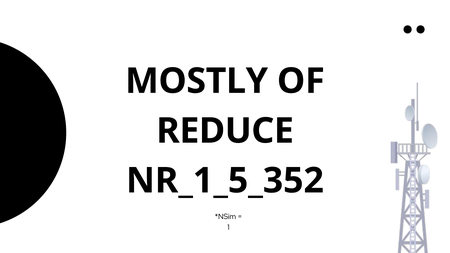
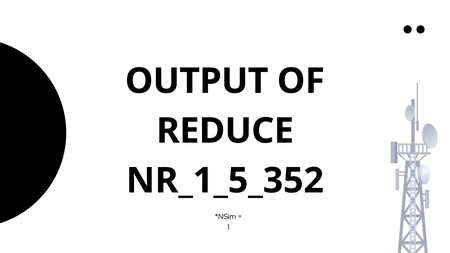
MOSTLY: MOSTLY -> OUTPUT
